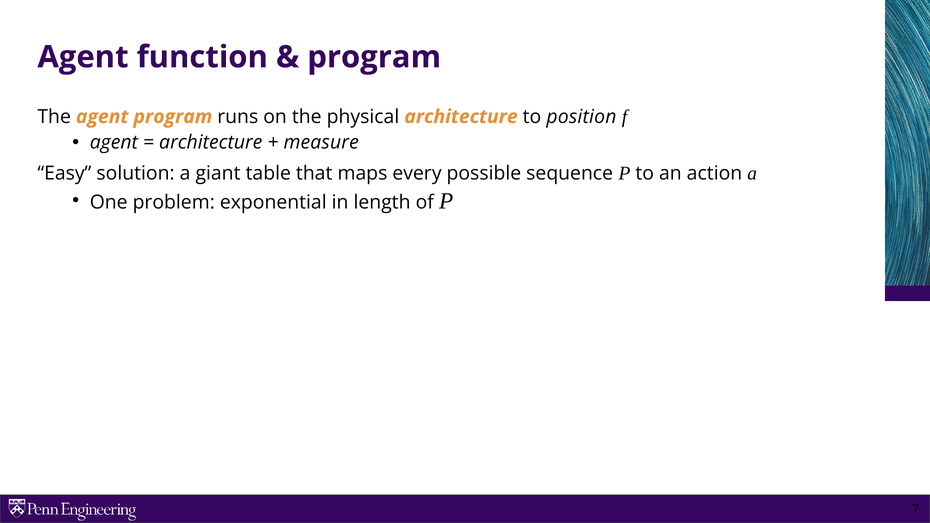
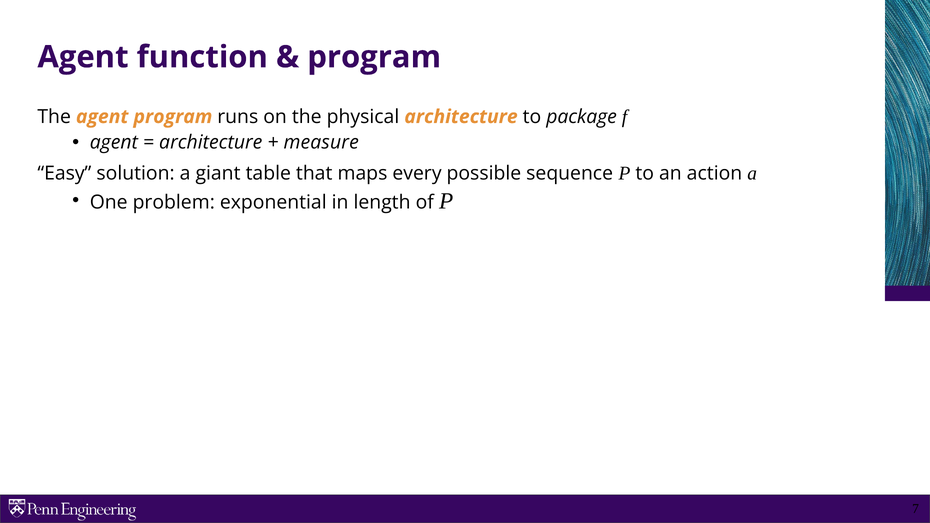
position: position -> package
